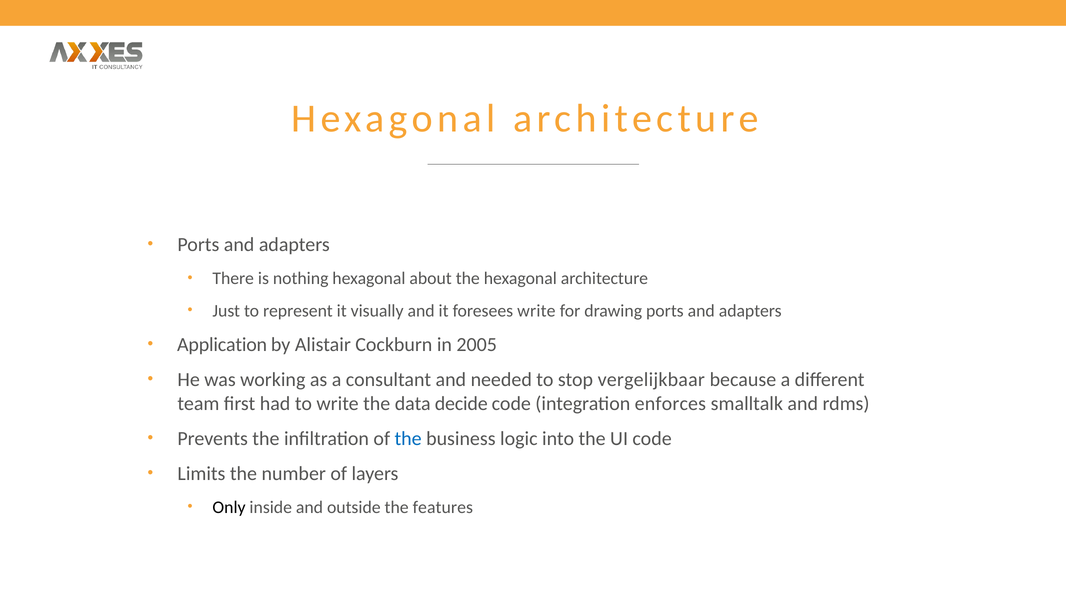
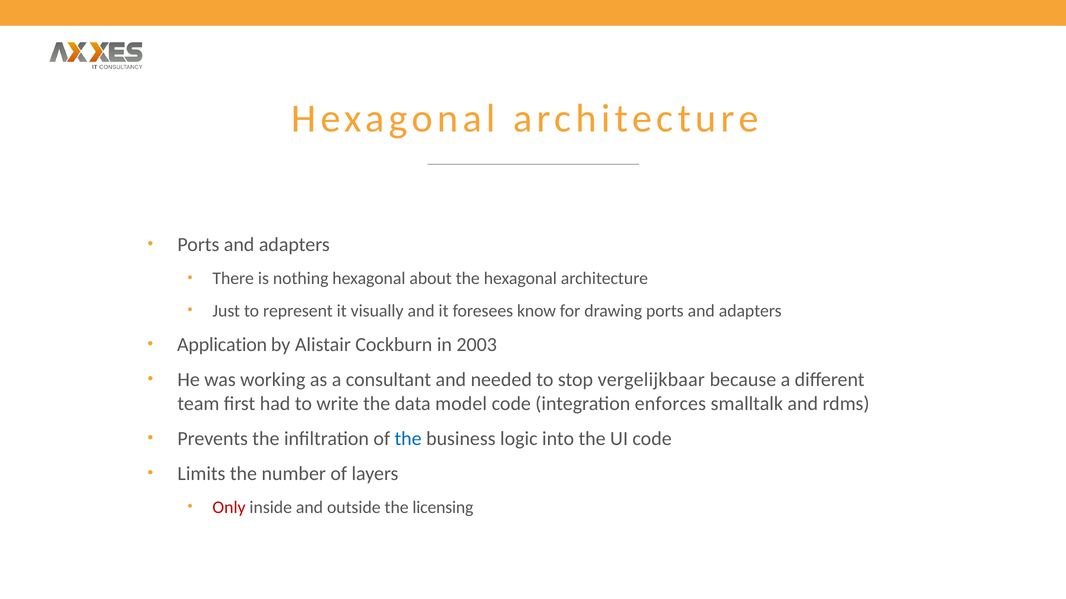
foresees write: write -> know
2005: 2005 -> 2003
decide: decide -> model
Only colour: black -> red
features: features -> licensing
